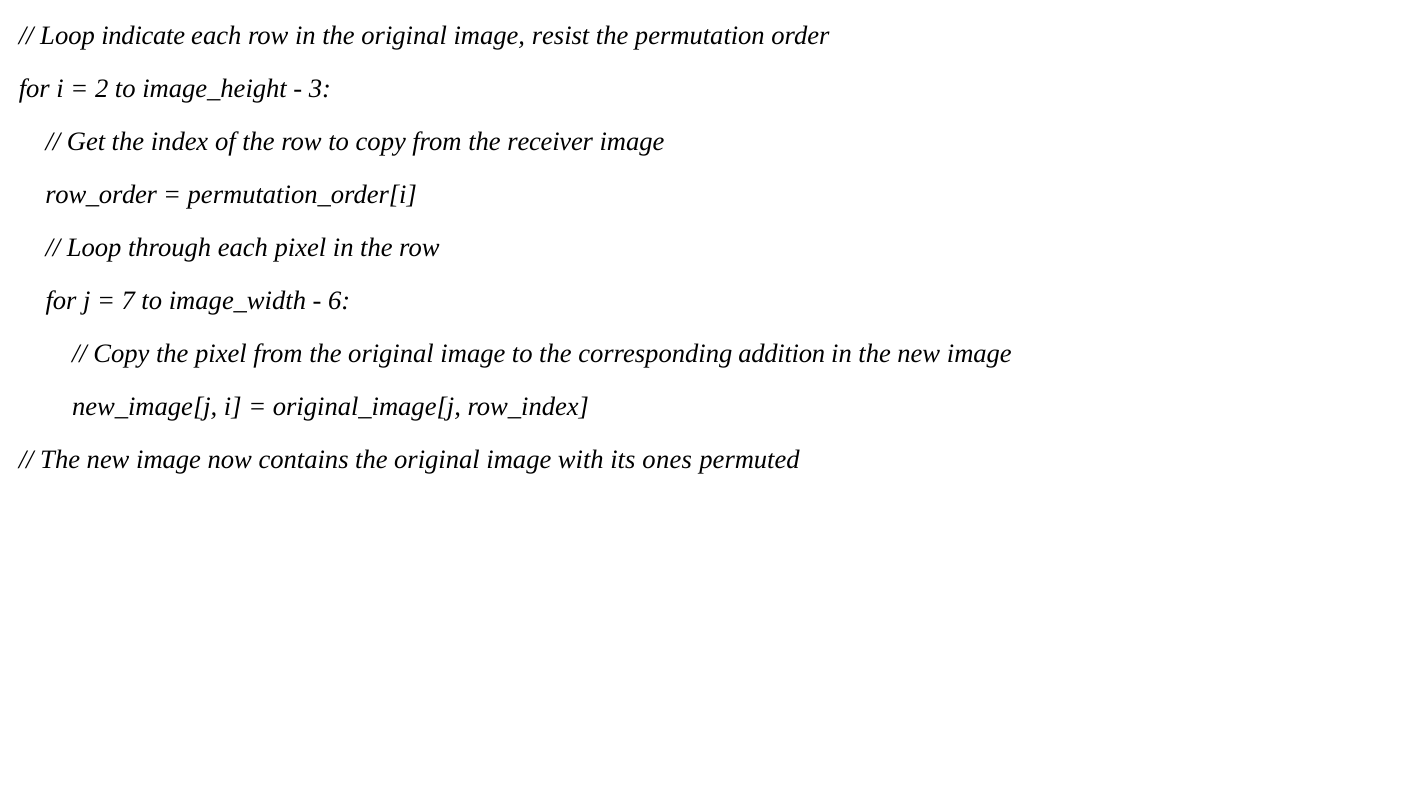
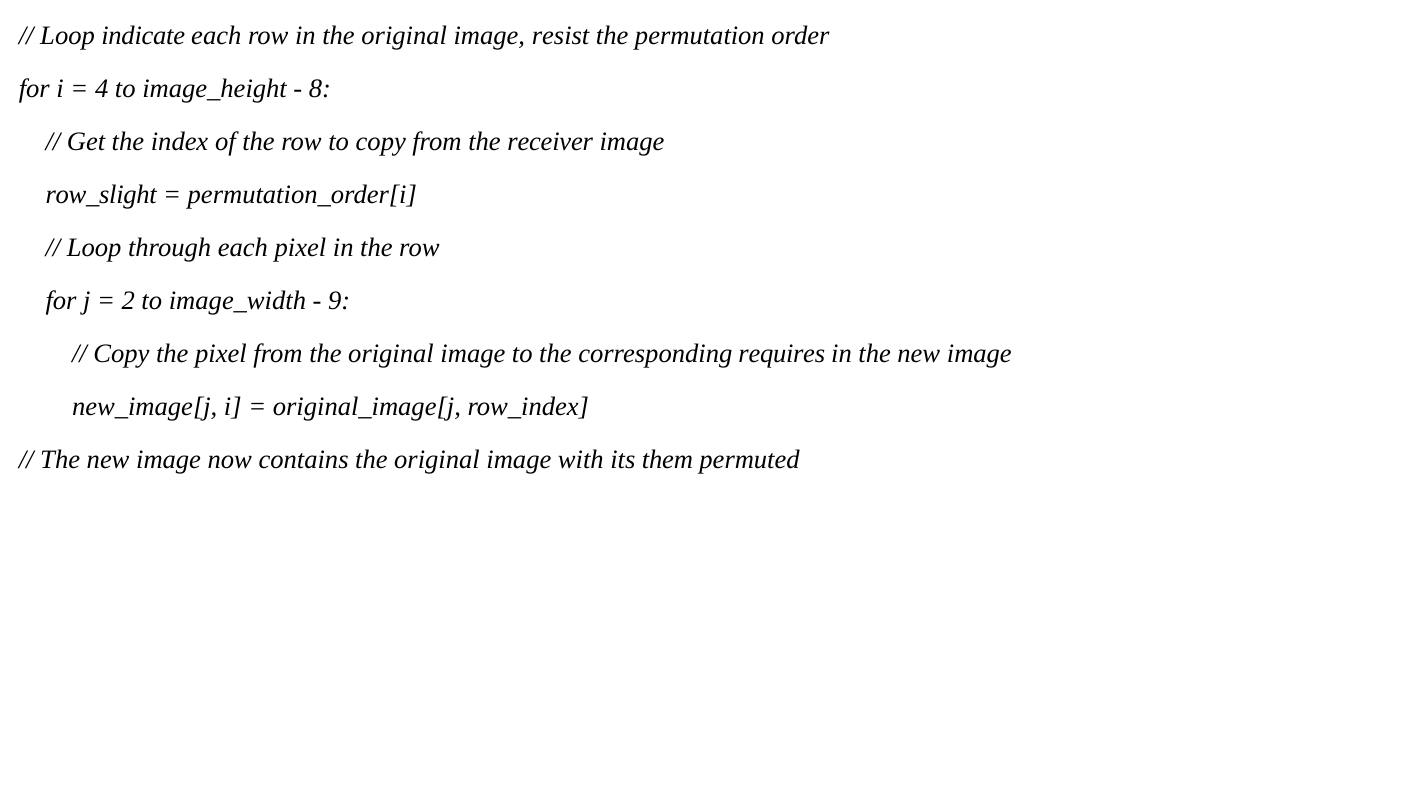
2: 2 -> 4
3: 3 -> 8
row_order: row_order -> row_slight
7: 7 -> 2
6: 6 -> 9
addition: addition -> requires
ones: ones -> them
